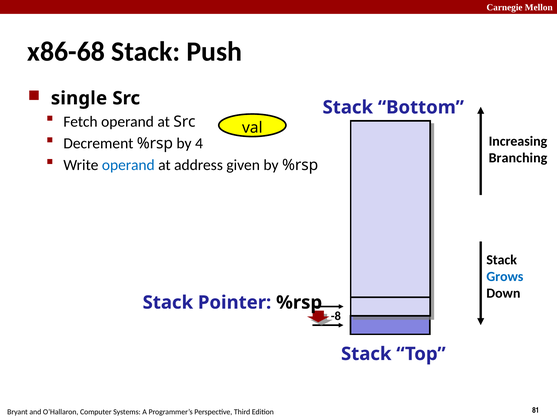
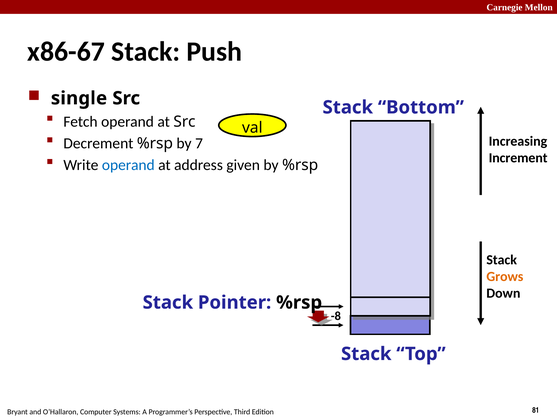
x86-68: x86-68 -> x86-67
4: 4 -> 7
Branching: Branching -> Increment
Grows colour: blue -> orange
